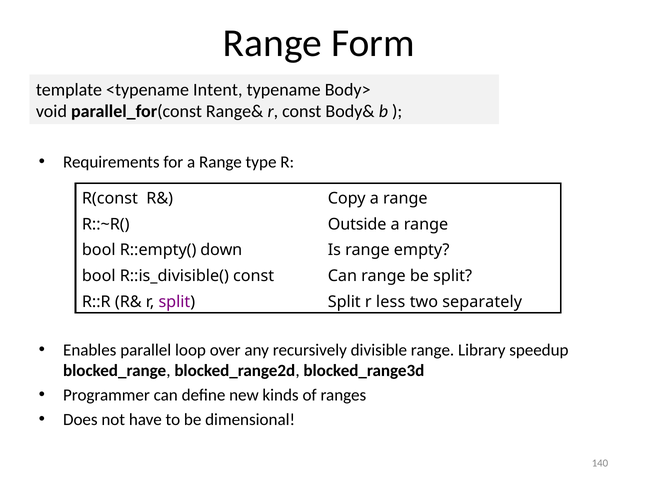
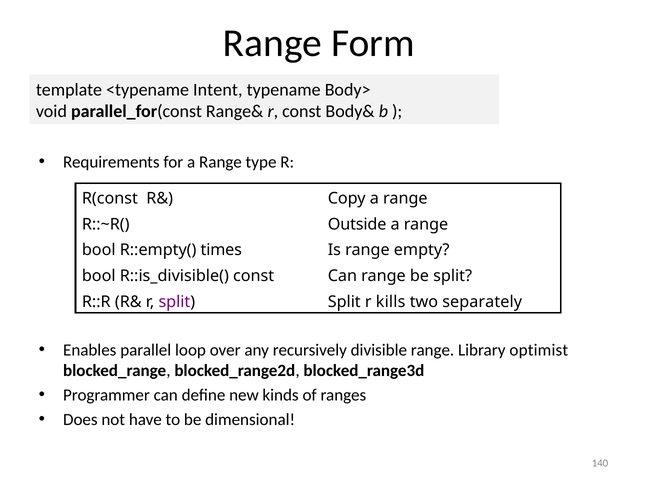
down: down -> times
less: less -> kills
speedup: speedup -> optimist
